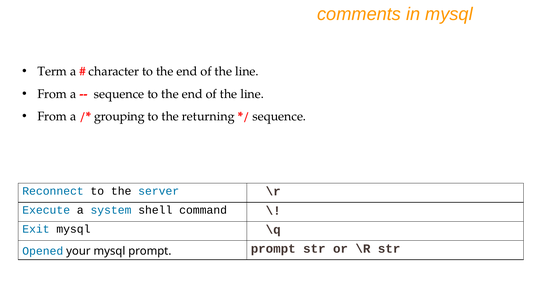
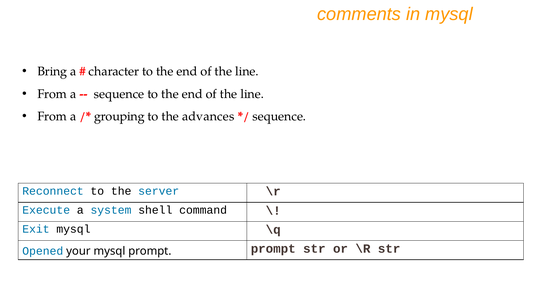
Term: Term -> Bring
returning: returning -> advances
